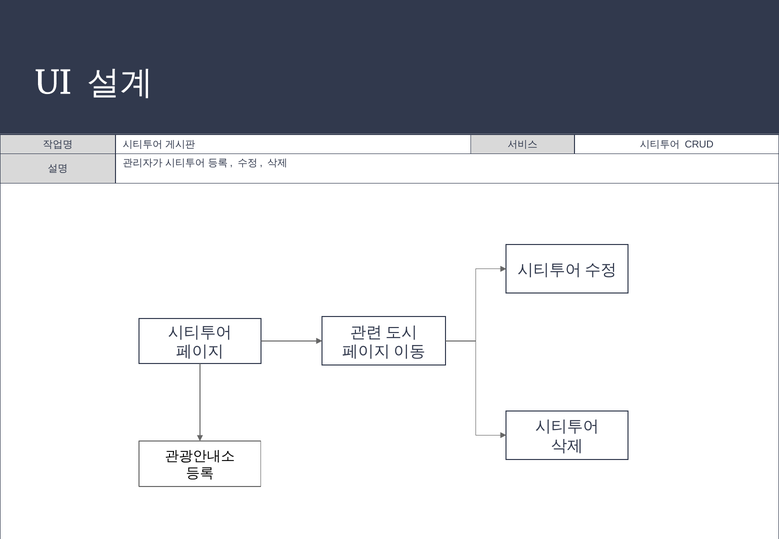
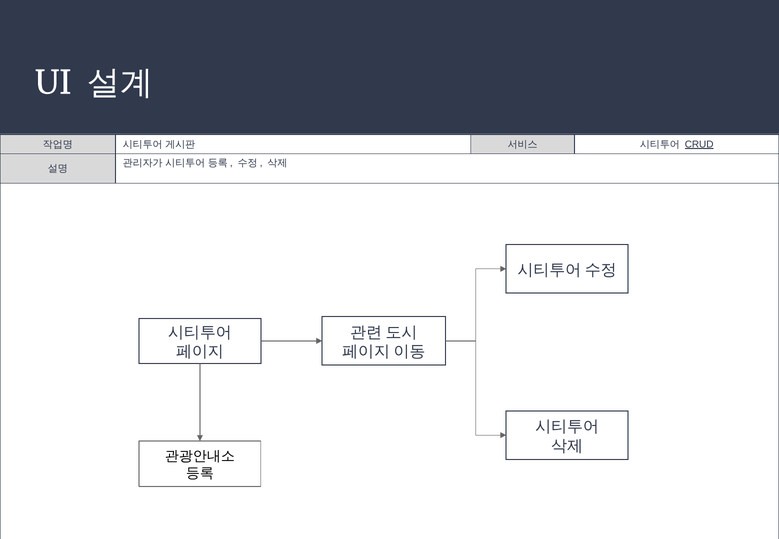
CRUD underline: none -> present
